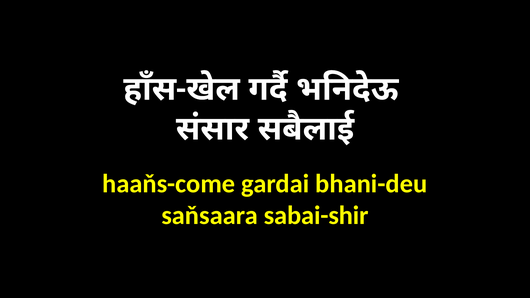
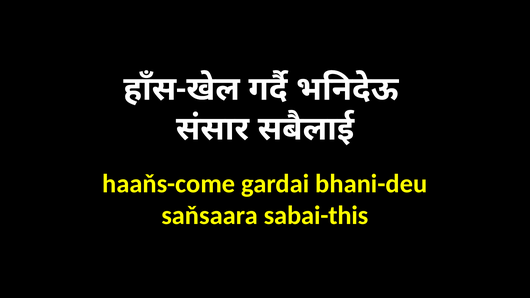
sabai-shir: sabai-shir -> sabai-this
